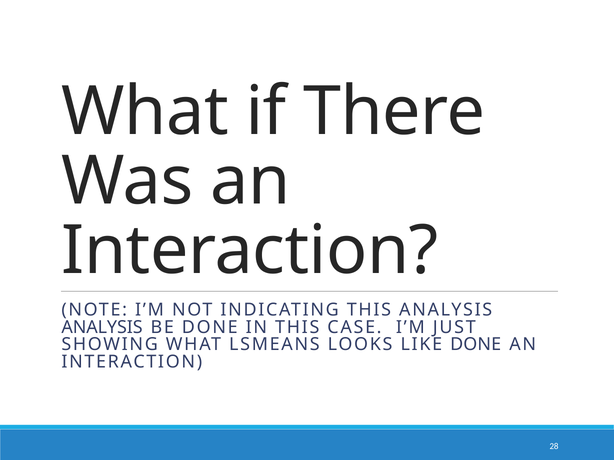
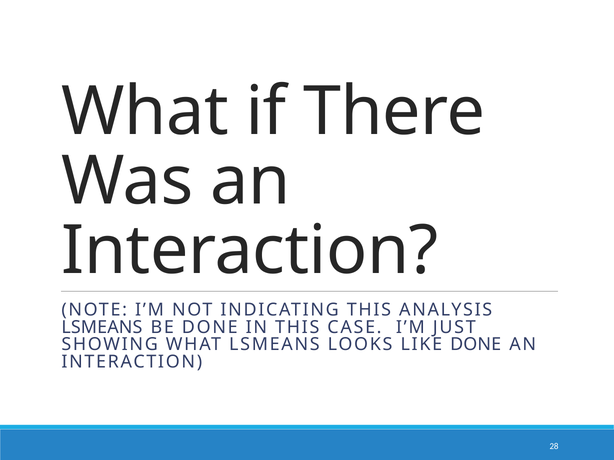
ANALYSIS at (102, 328): ANALYSIS -> LSMEANS
